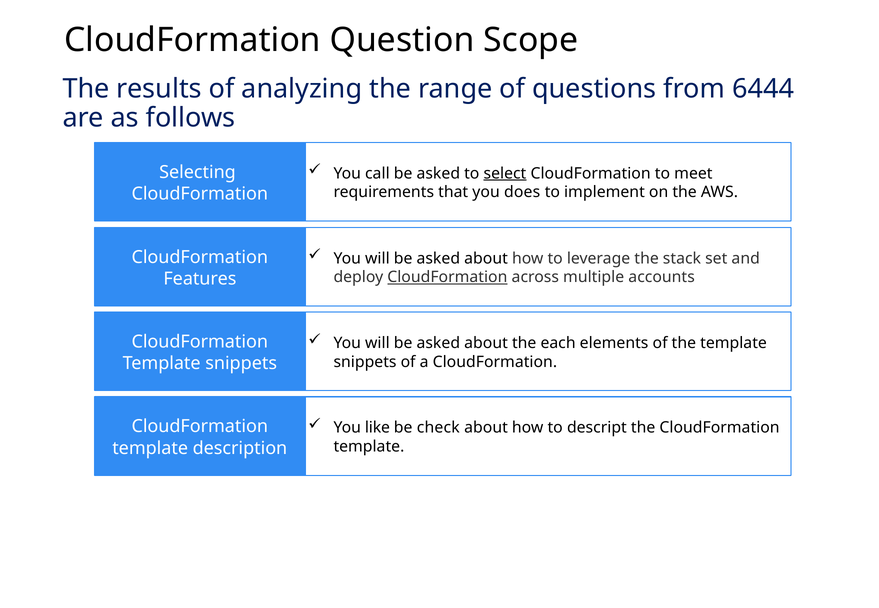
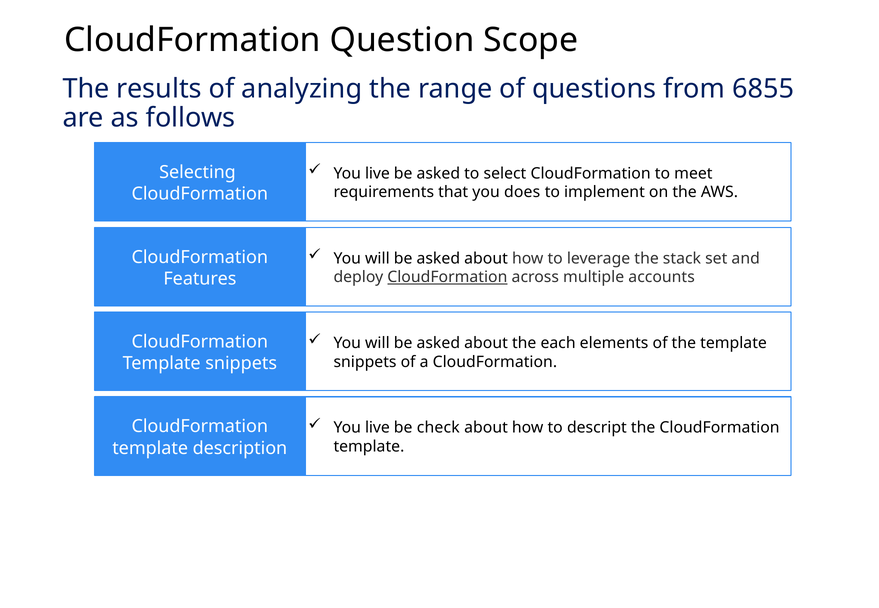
6444: 6444 -> 6855
call at (377, 173): call -> live
select underline: present -> none
like at (377, 428): like -> live
